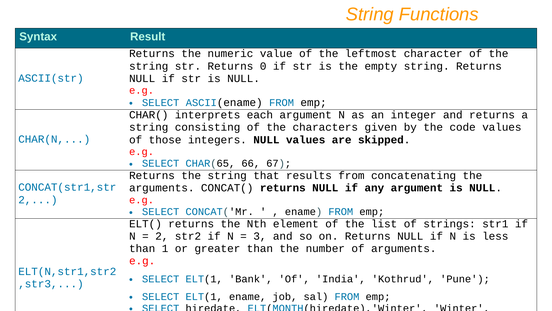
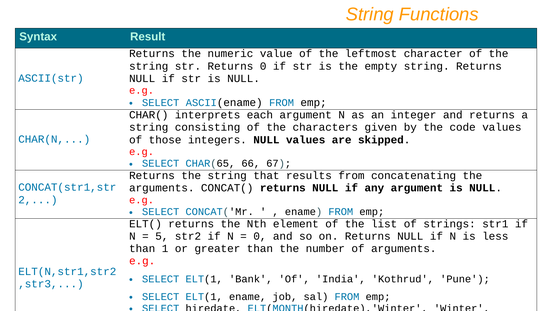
2 at (162, 236): 2 -> 5
3 at (260, 236): 3 -> 0
